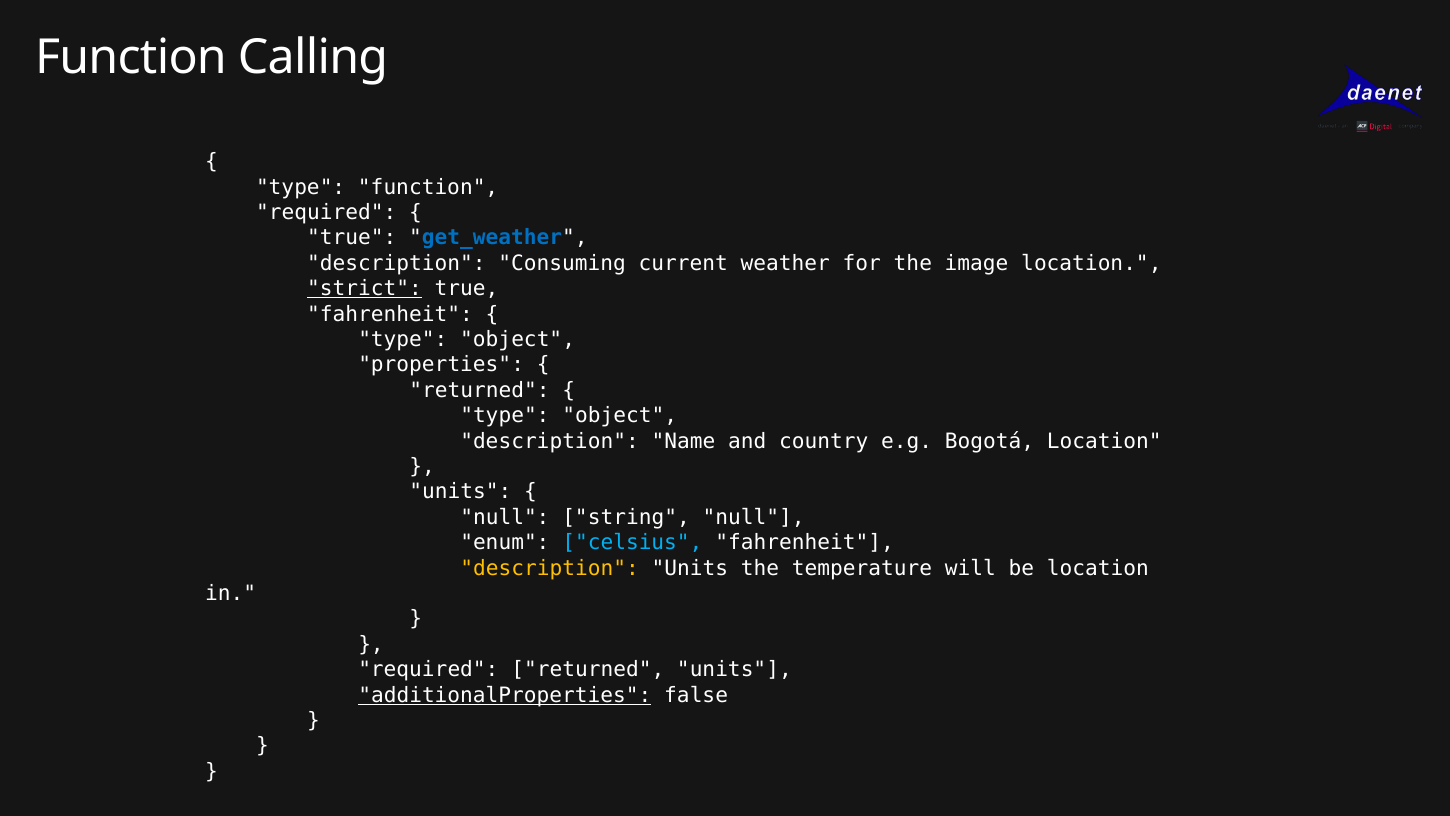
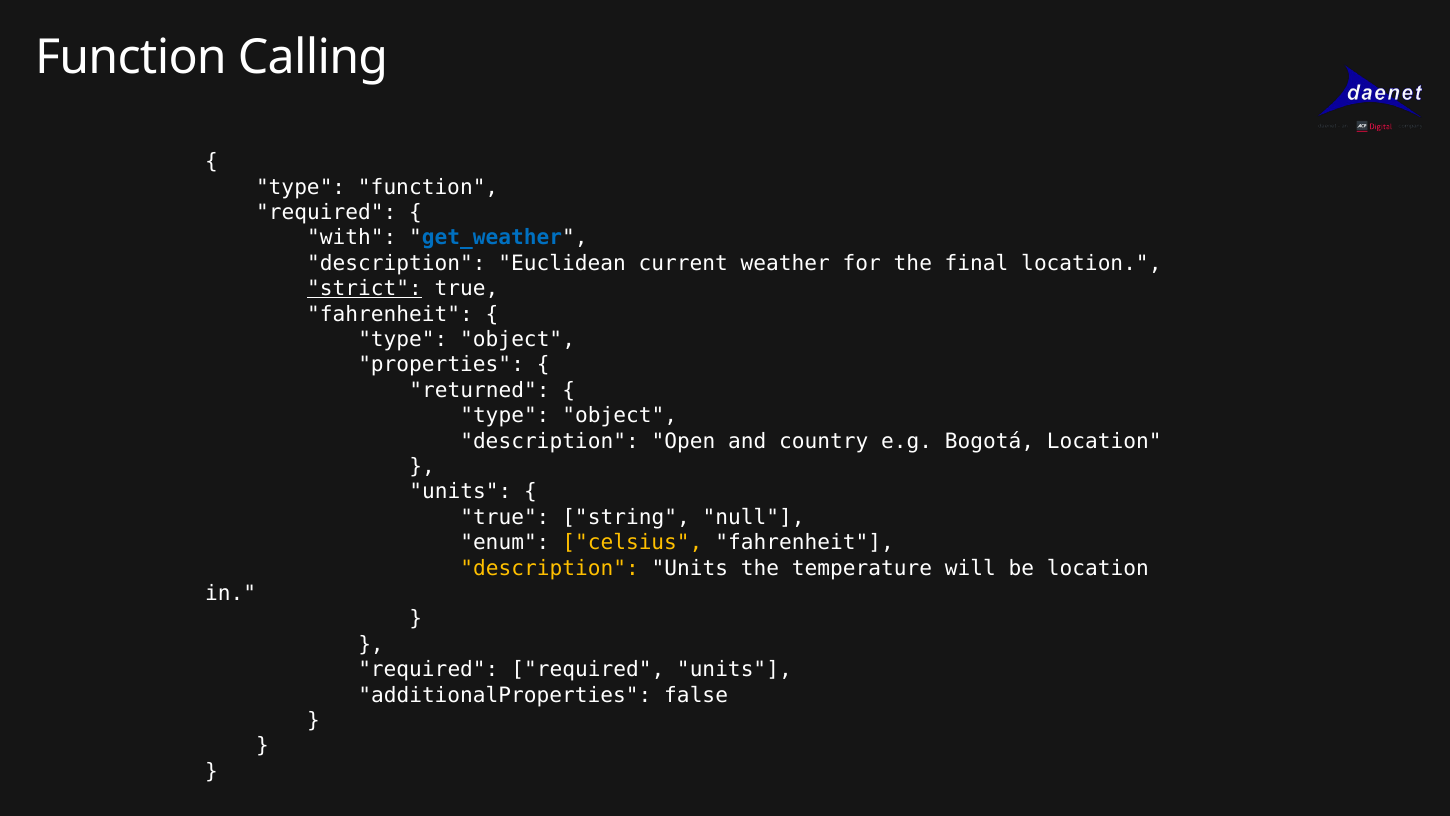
true at (352, 238): true -> with
Consuming: Consuming -> Euclidean
image: image -> final
Name: Name -> Open
null at (505, 517): null -> true
celsius colour: light blue -> yellow
required returned: returned -> required
additionalProperties underline: present -> none
